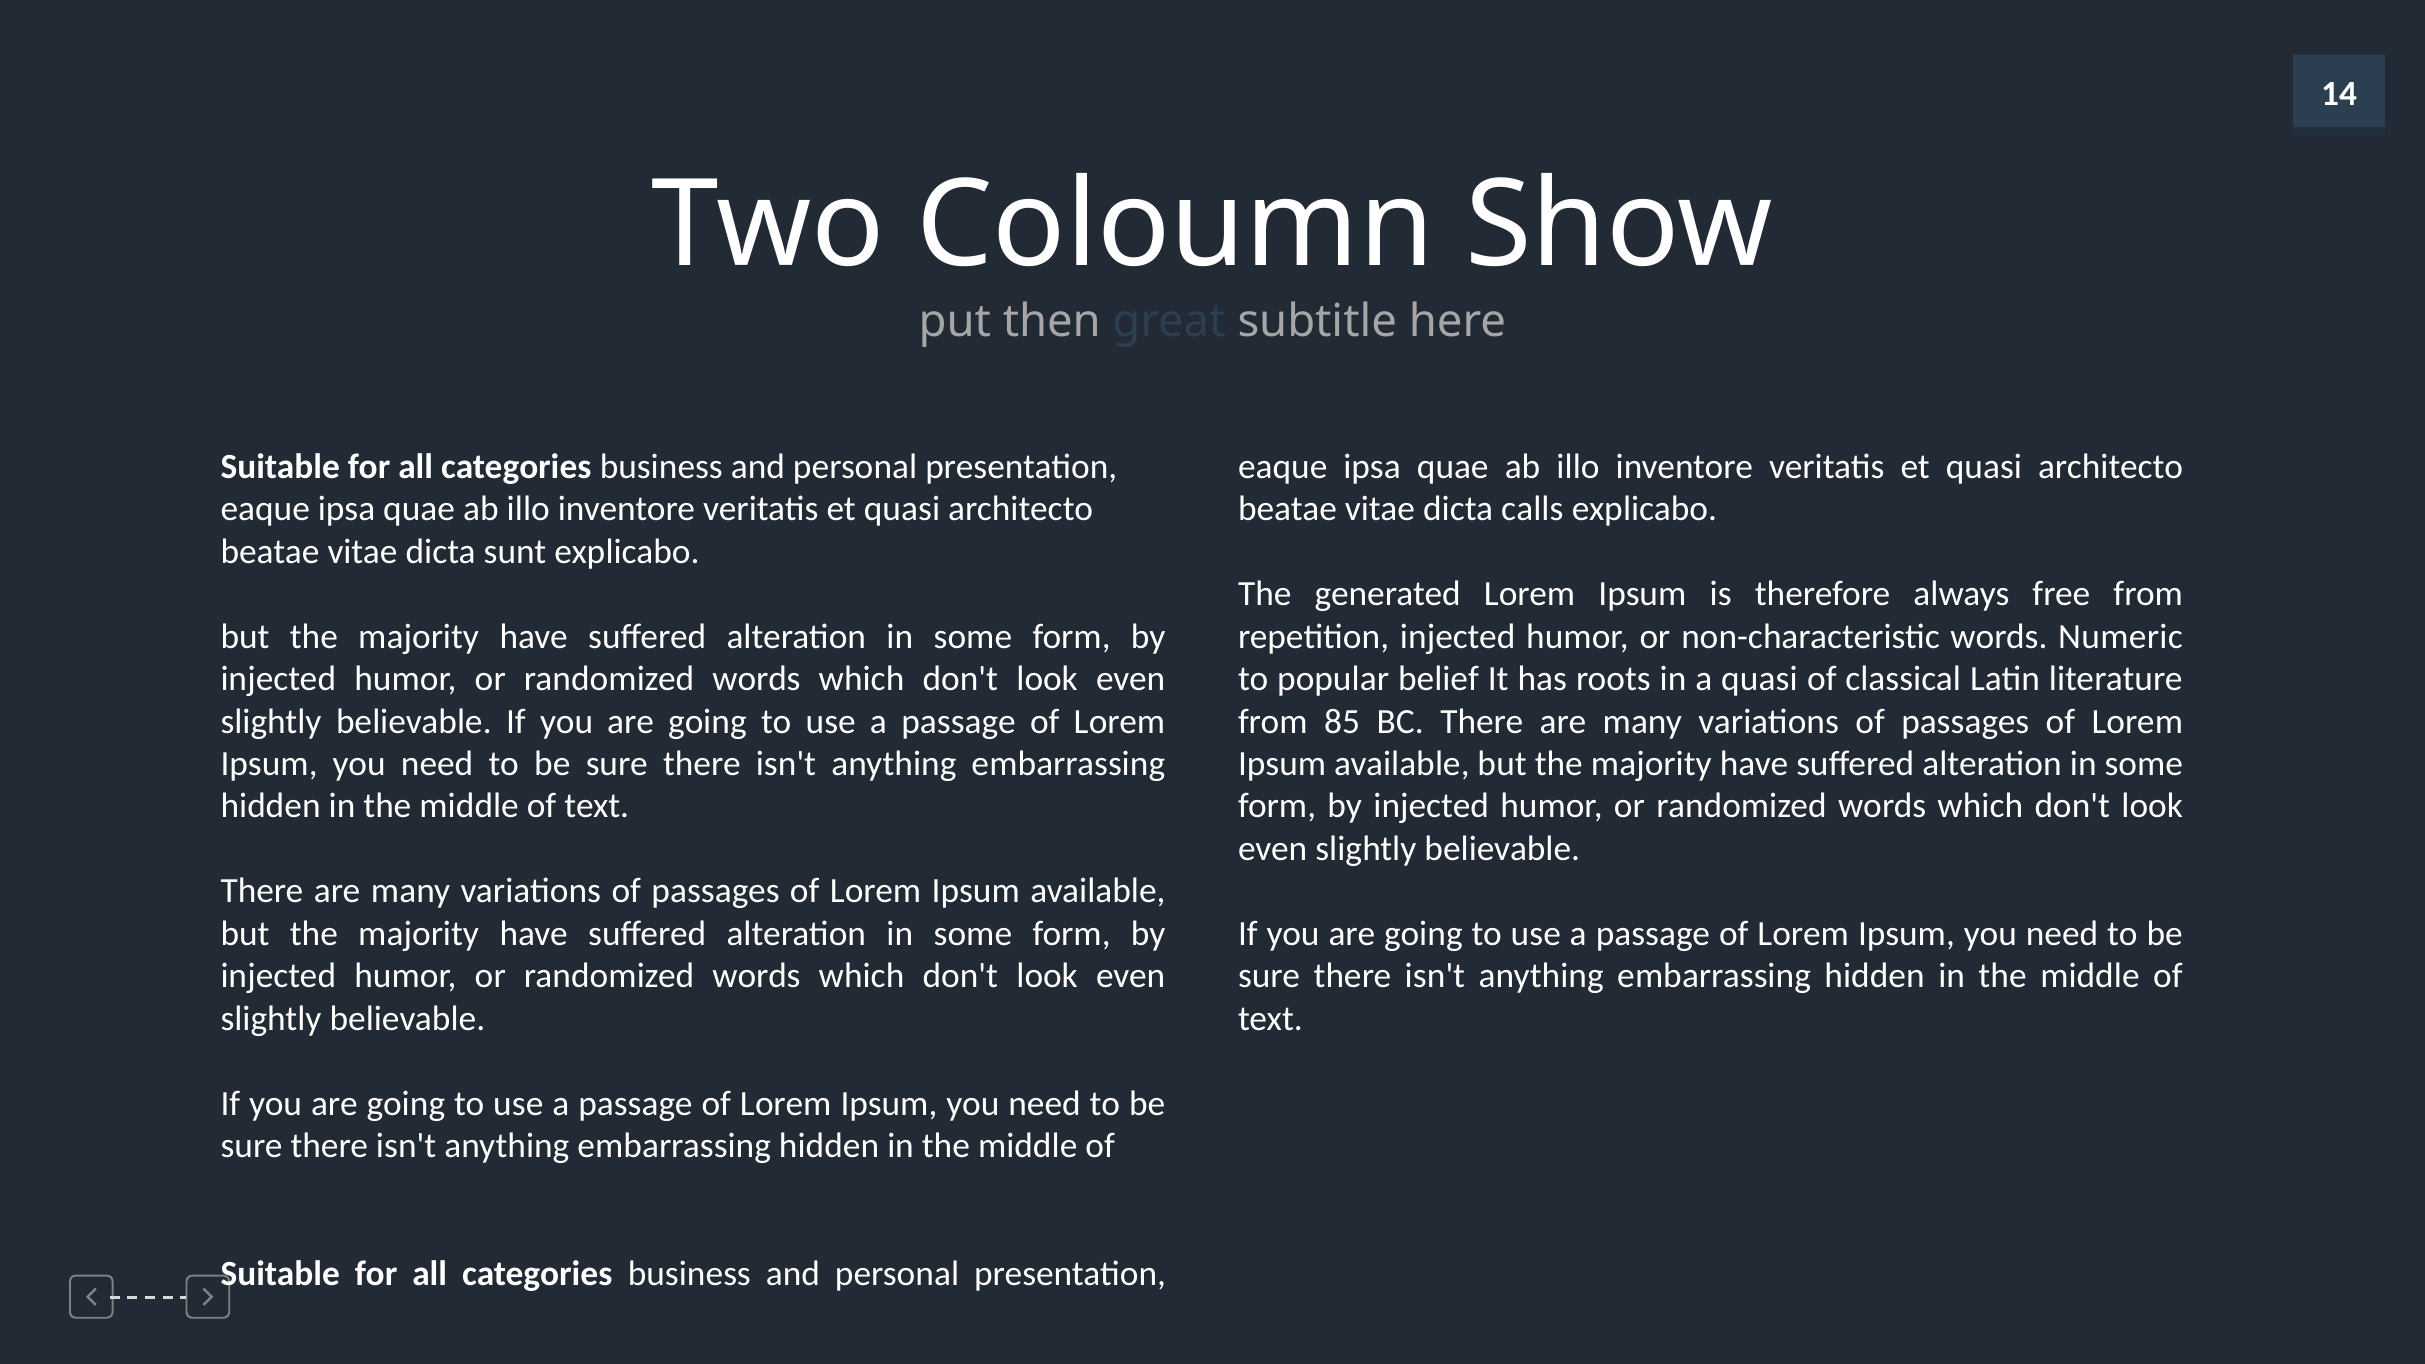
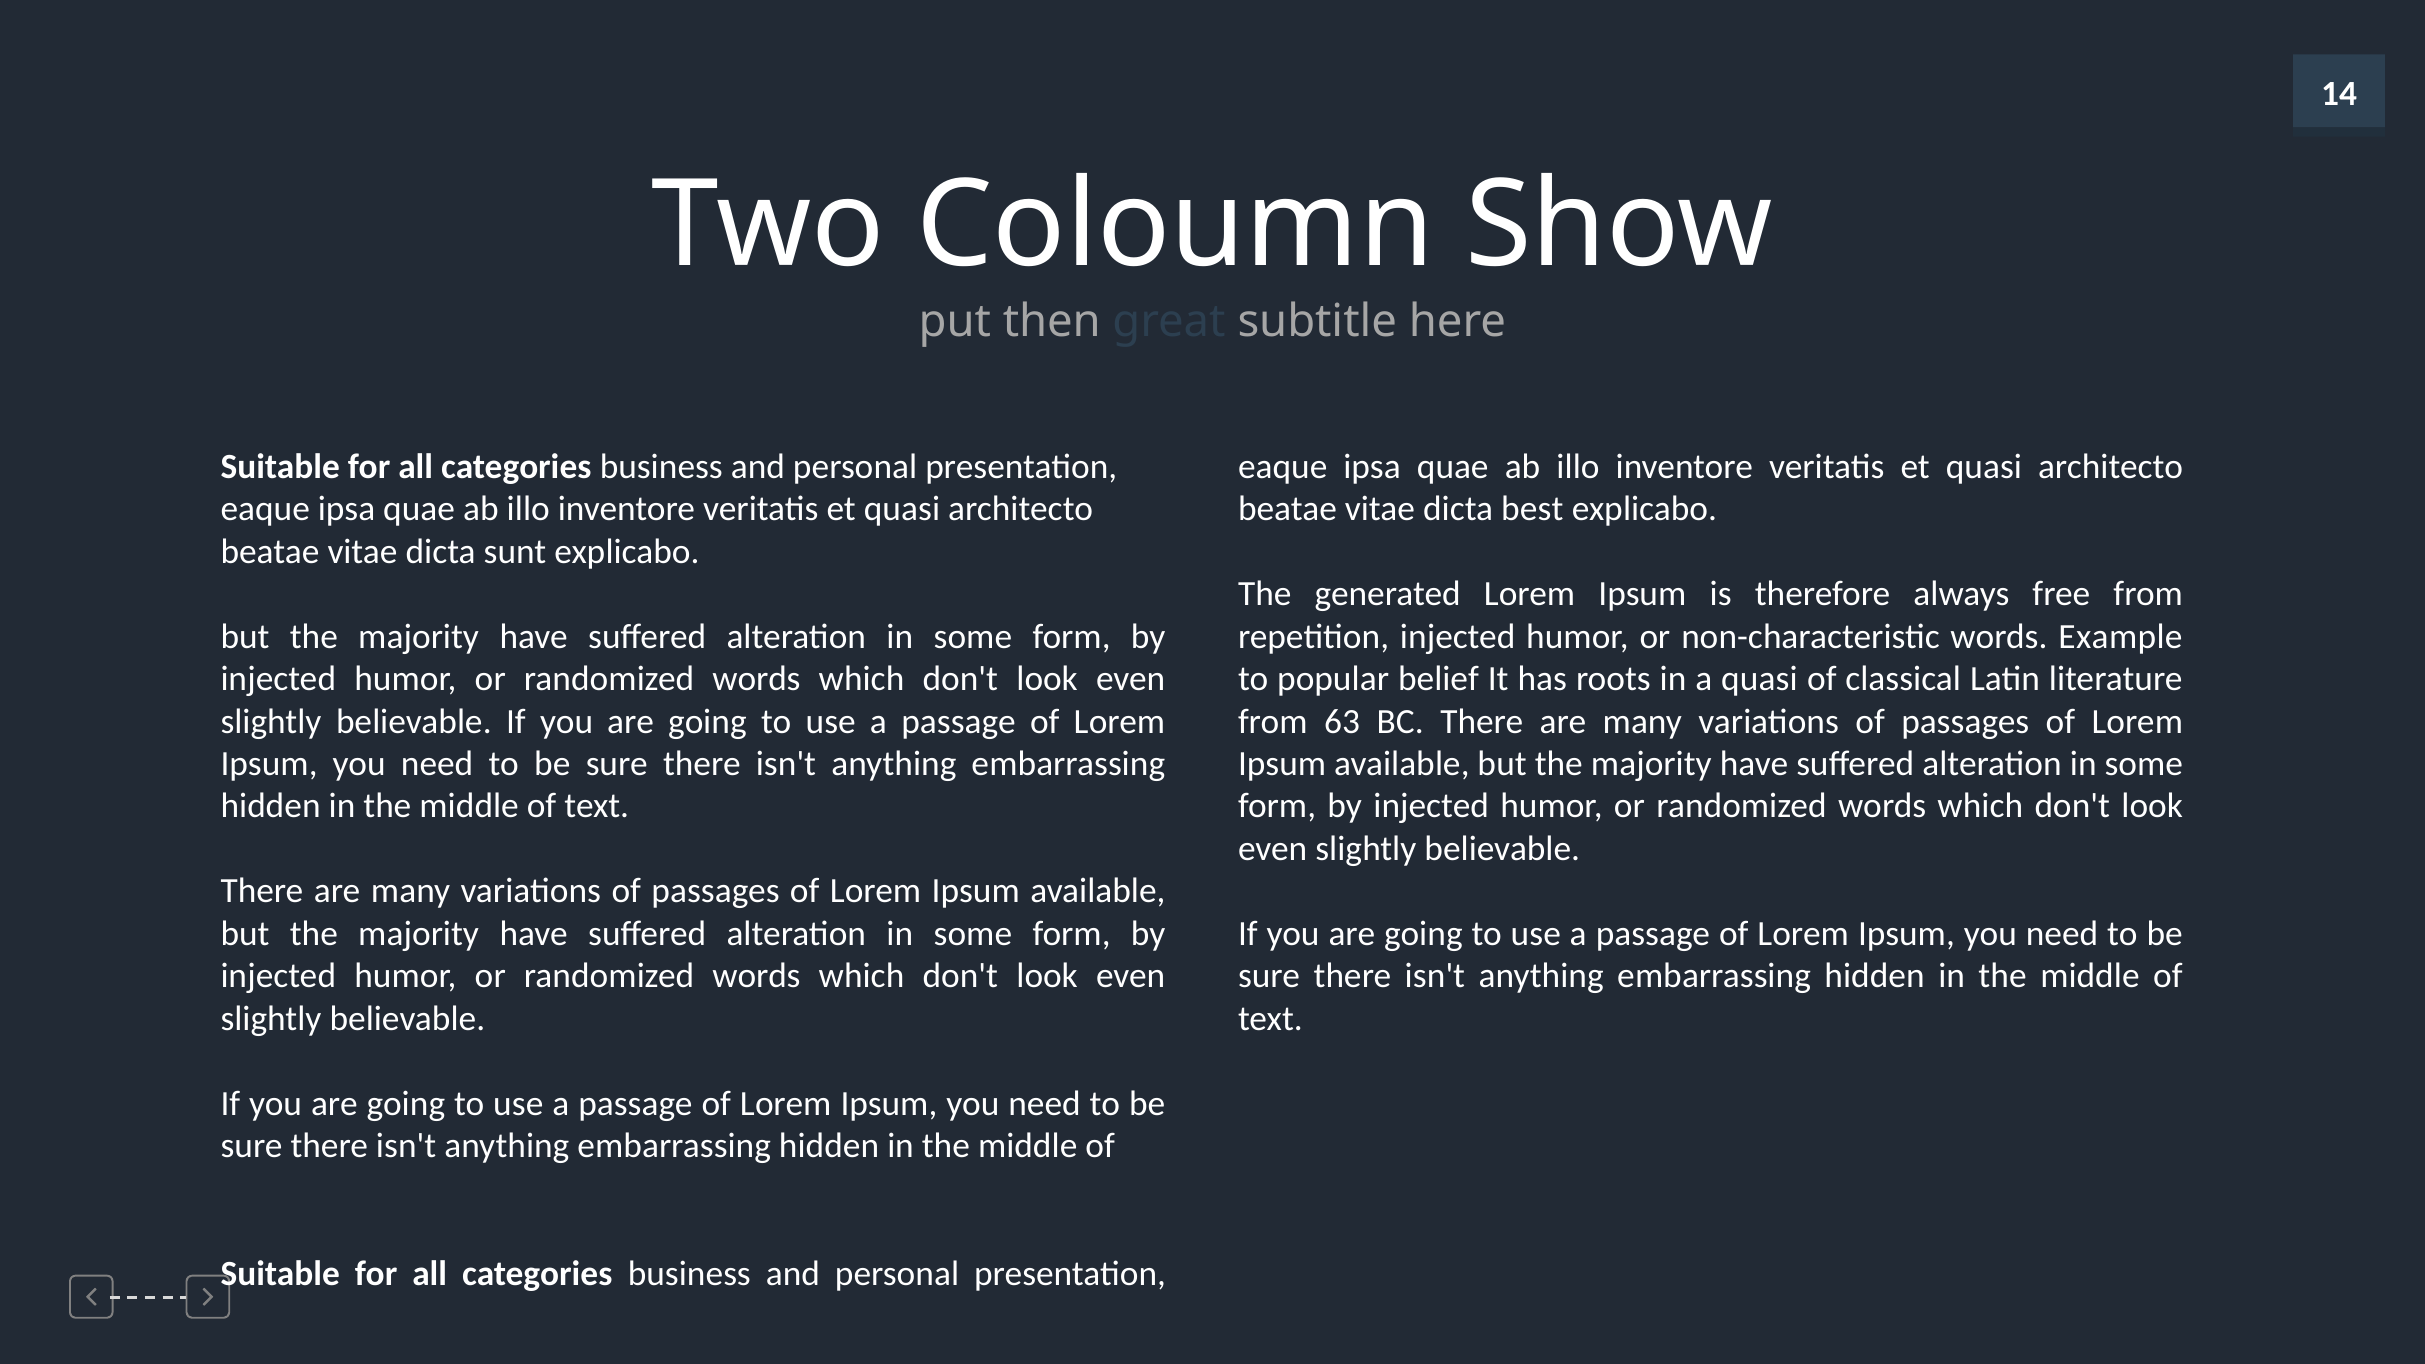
calls: calls -> best
Numeric: Numeric -> Example
85: 85 -> 63
